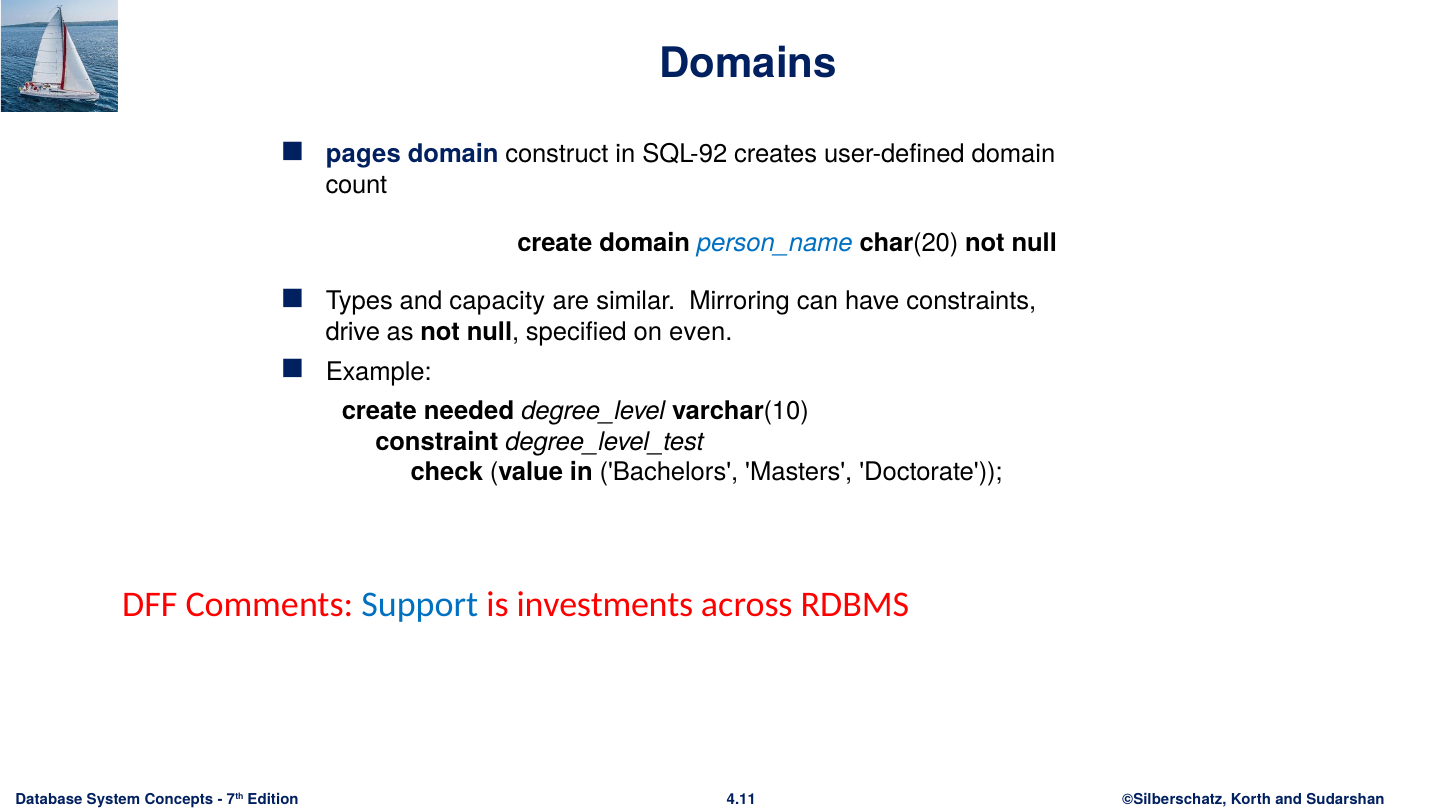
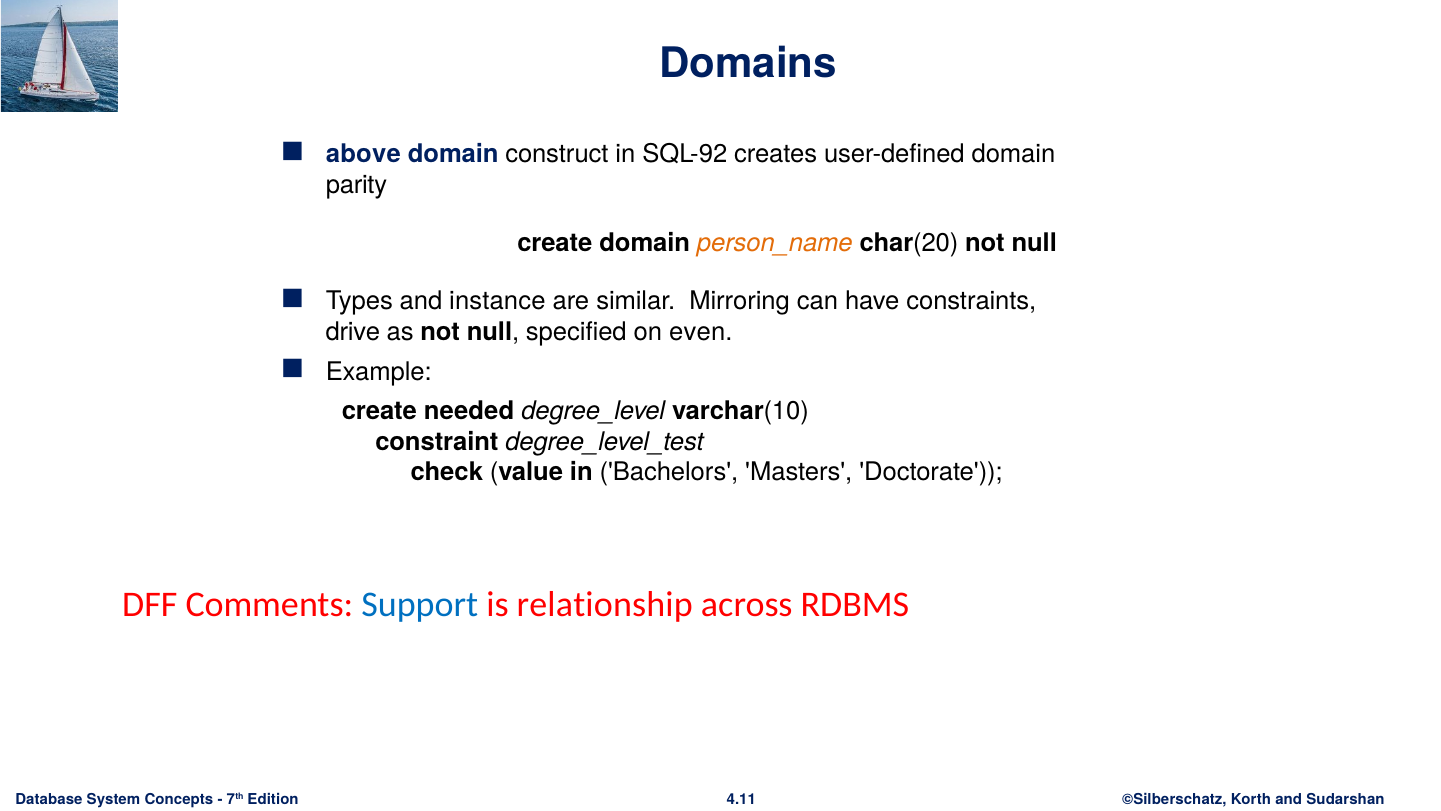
pages: pages -> above
count: count -> parity
person_name colour: blue -> orange
capacity: capacity -> instance
investments: investments -> relationship
